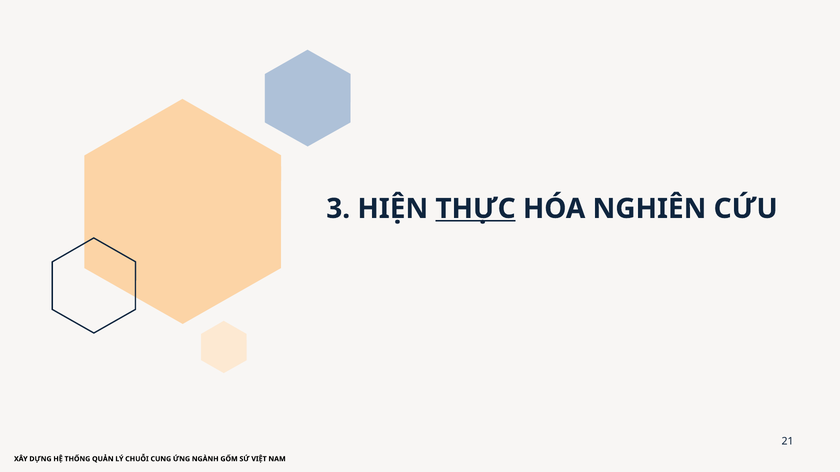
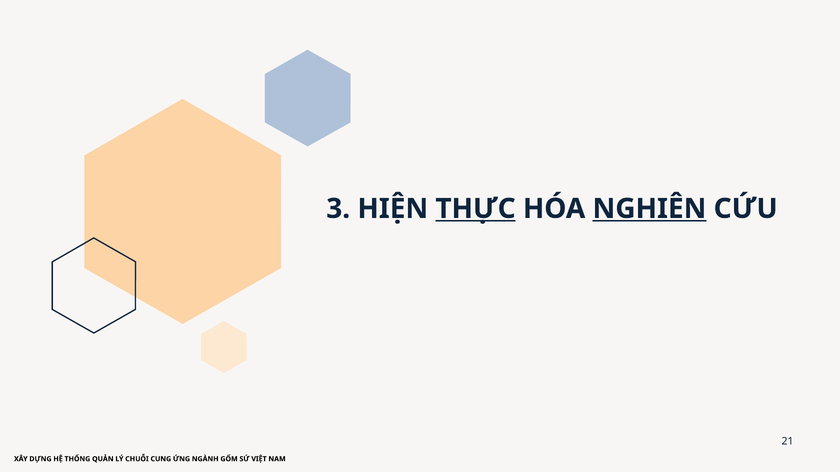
NGHIÊN underline: none -> present
